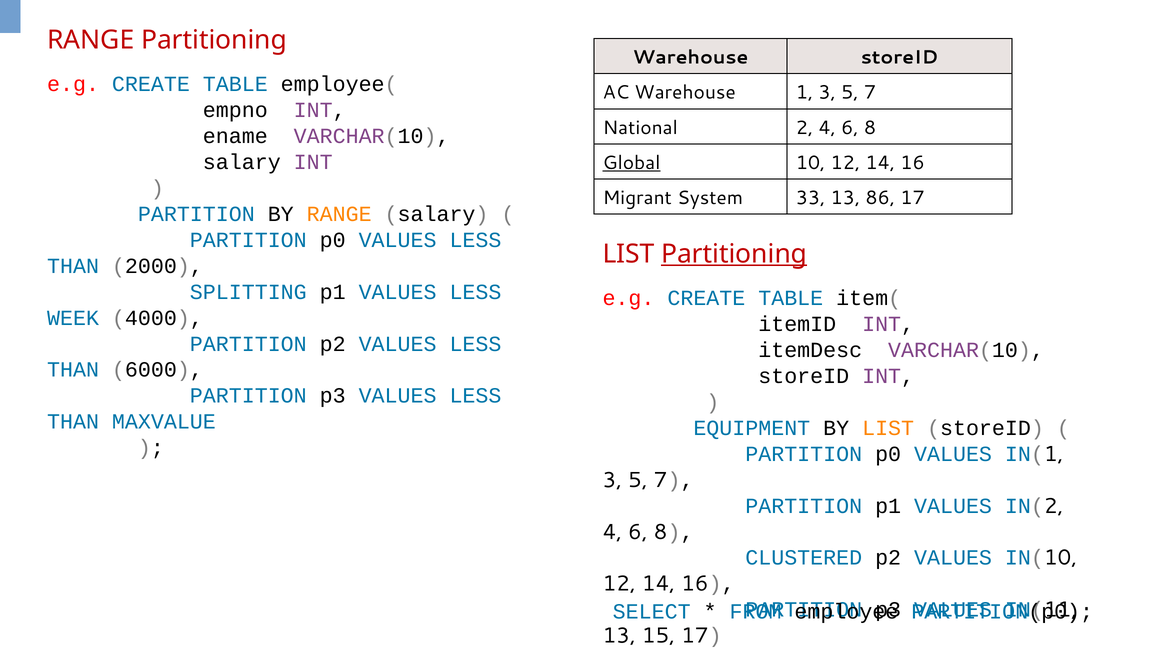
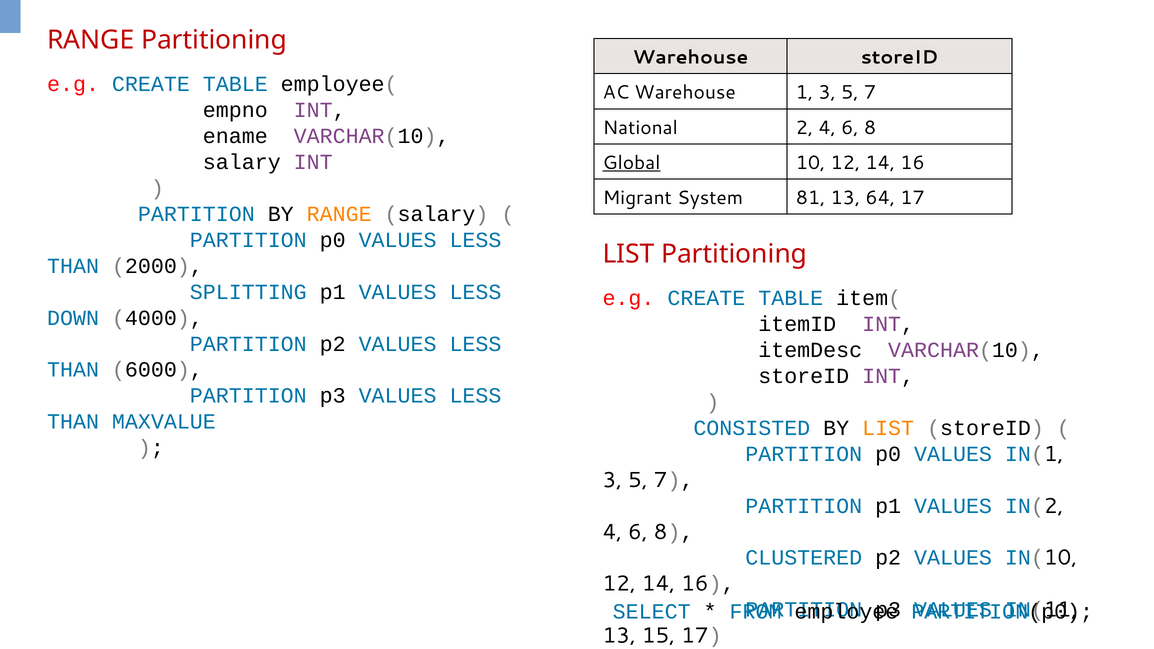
33: 33 -> 81
86: 86 -> 64
Partitioning at (734, 254) underline: present -> none
WEEK: WEEK -> DOWN
EQUIPMENT: EQUIPMENT -> CONSISTED
